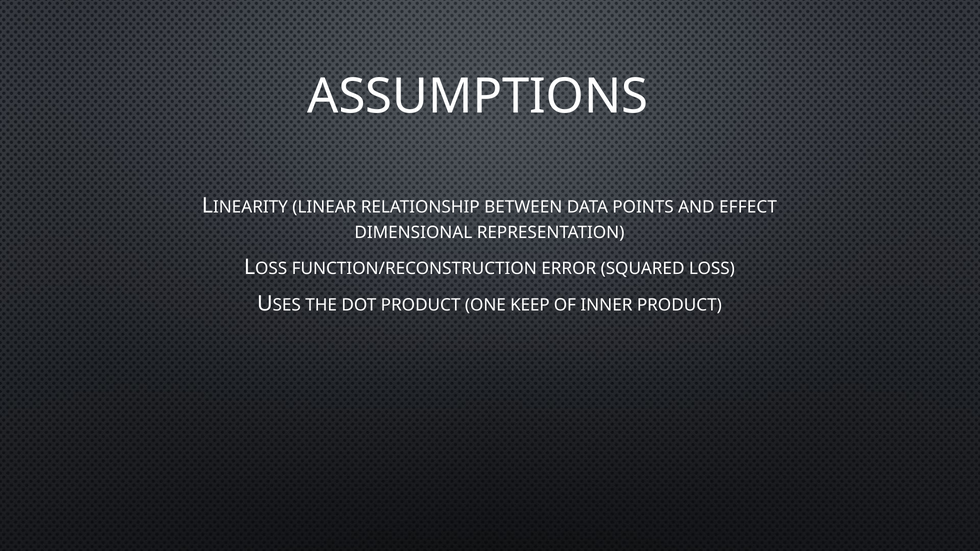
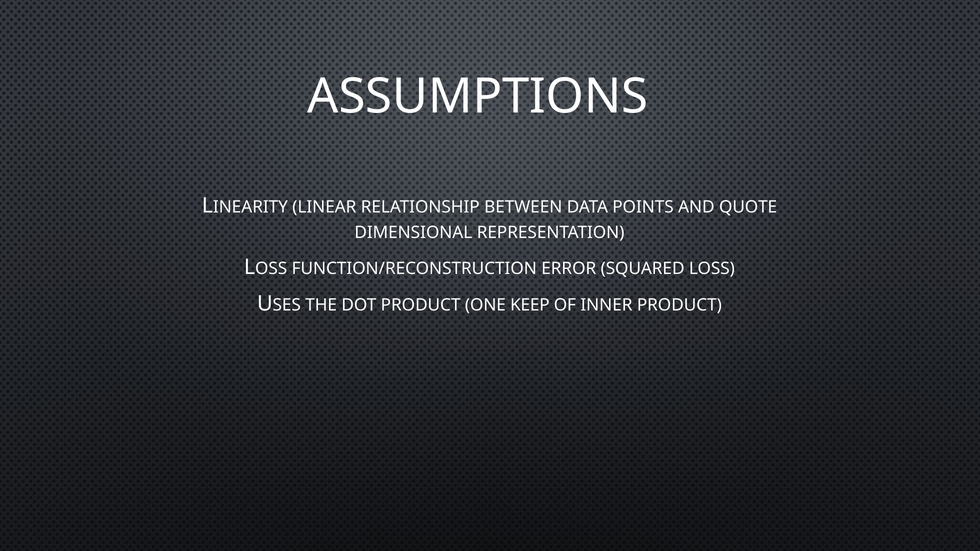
EFFECT: EFFECT -> QUOTE
